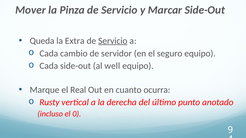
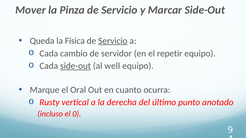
Extra: Extra -> Física
seguro: seguro -> repetir
side-out at (76, 66) underline: none -> present
Real: Real -> Oral
